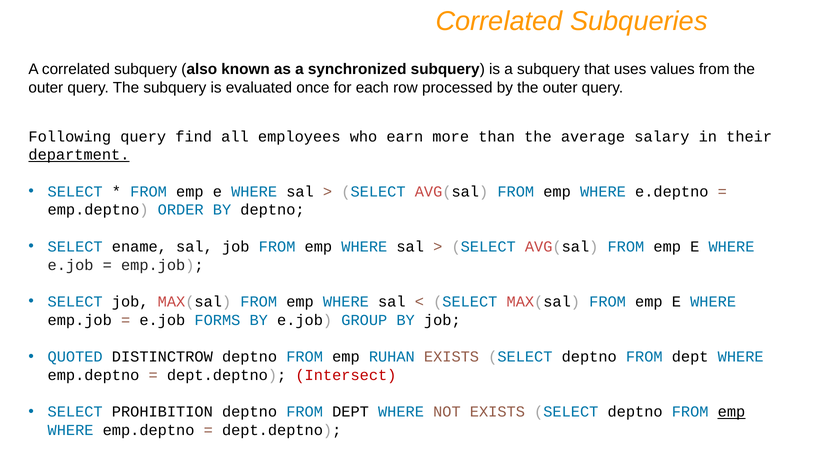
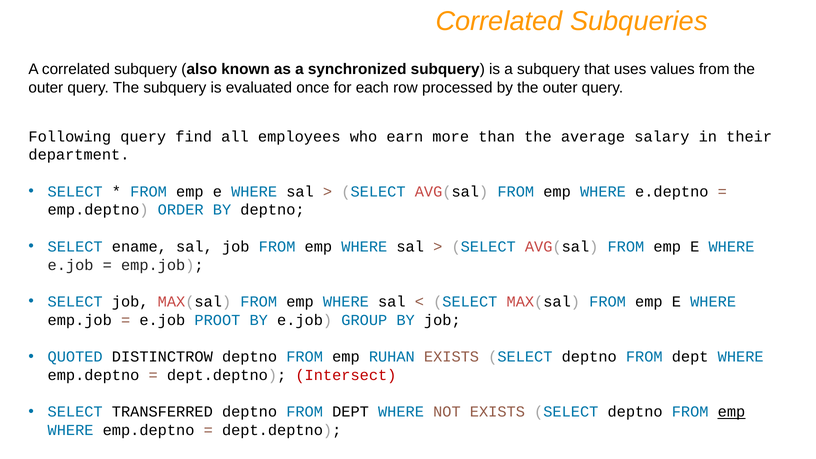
department underline: present -> none
FORMS: FORMS -> PROOT
PROHIBITION: PROHIBITION -> TRANSFERRED
